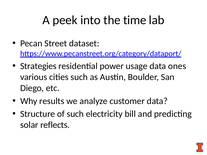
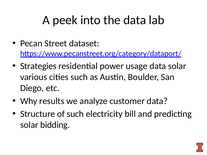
the time: time -> data
data ones: ones -> solar
reflects: reflects -> bidding
